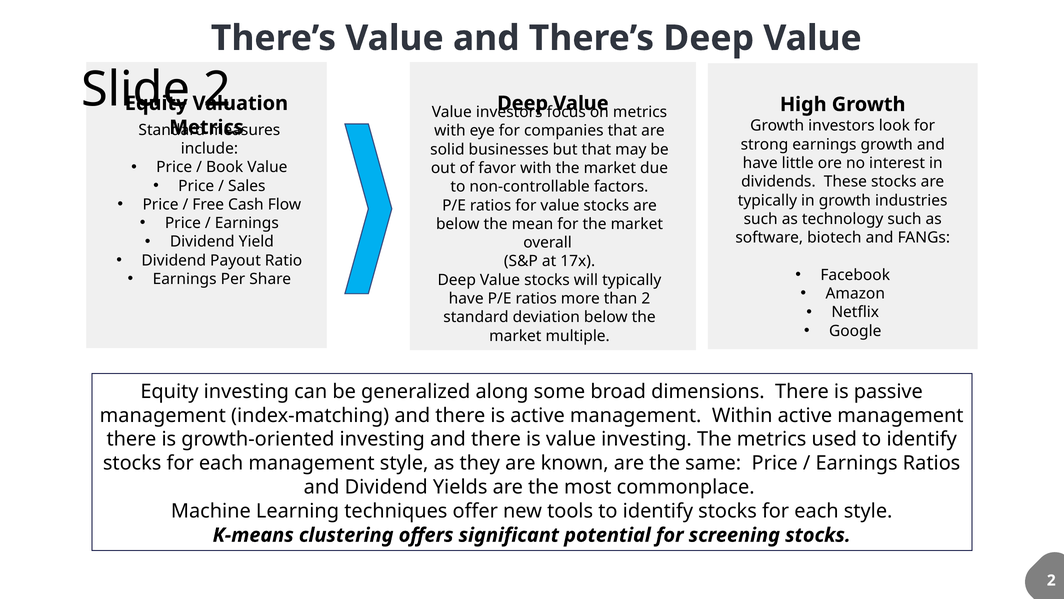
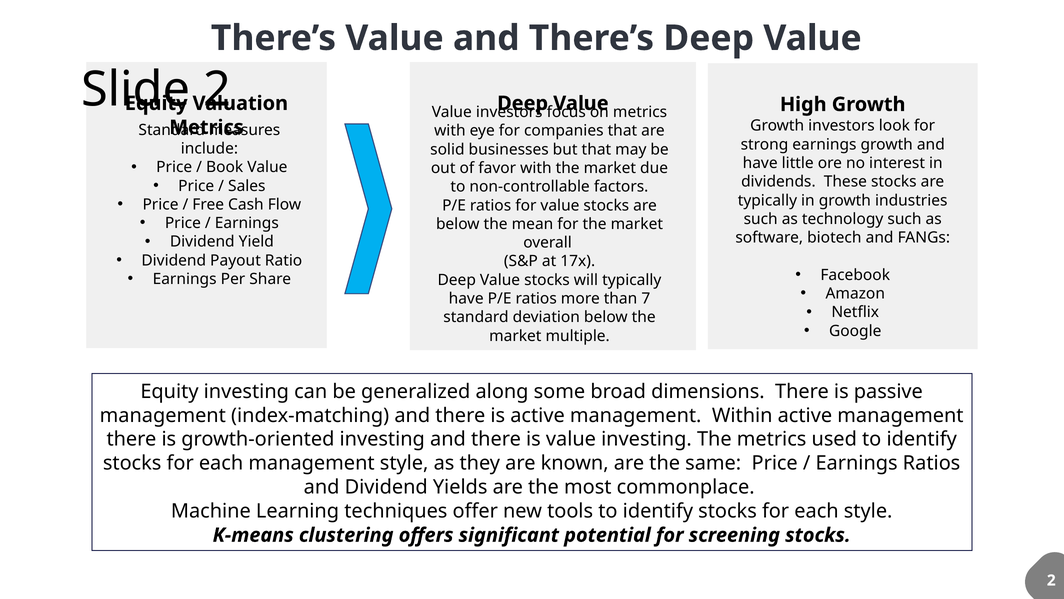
than 2: 2 -> 7
